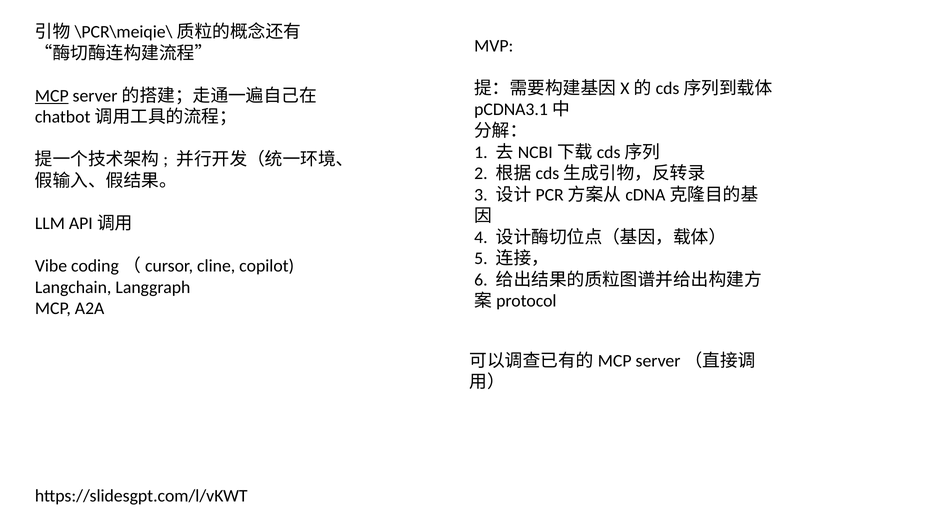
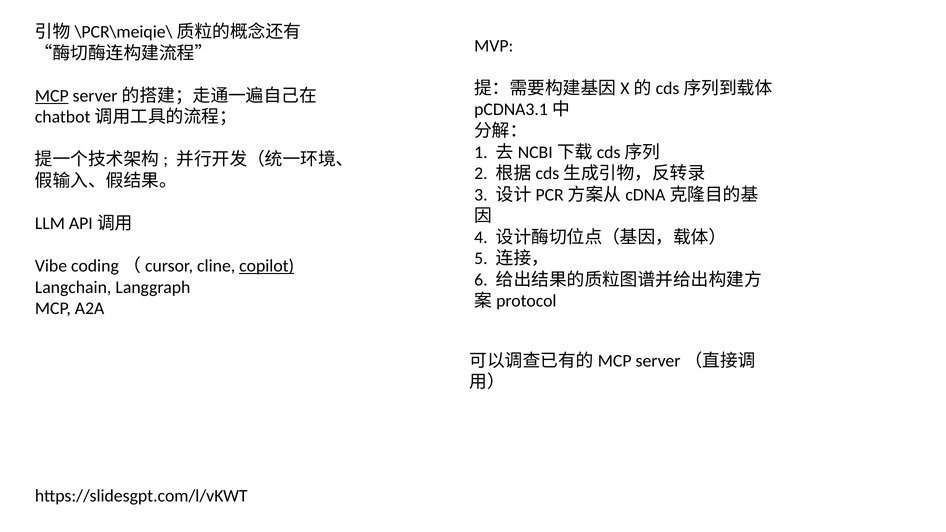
copilot underline: none -> present
